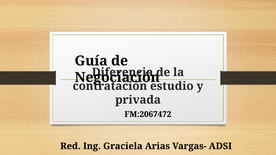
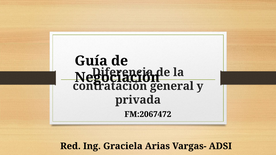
estudio: estudio -> general
